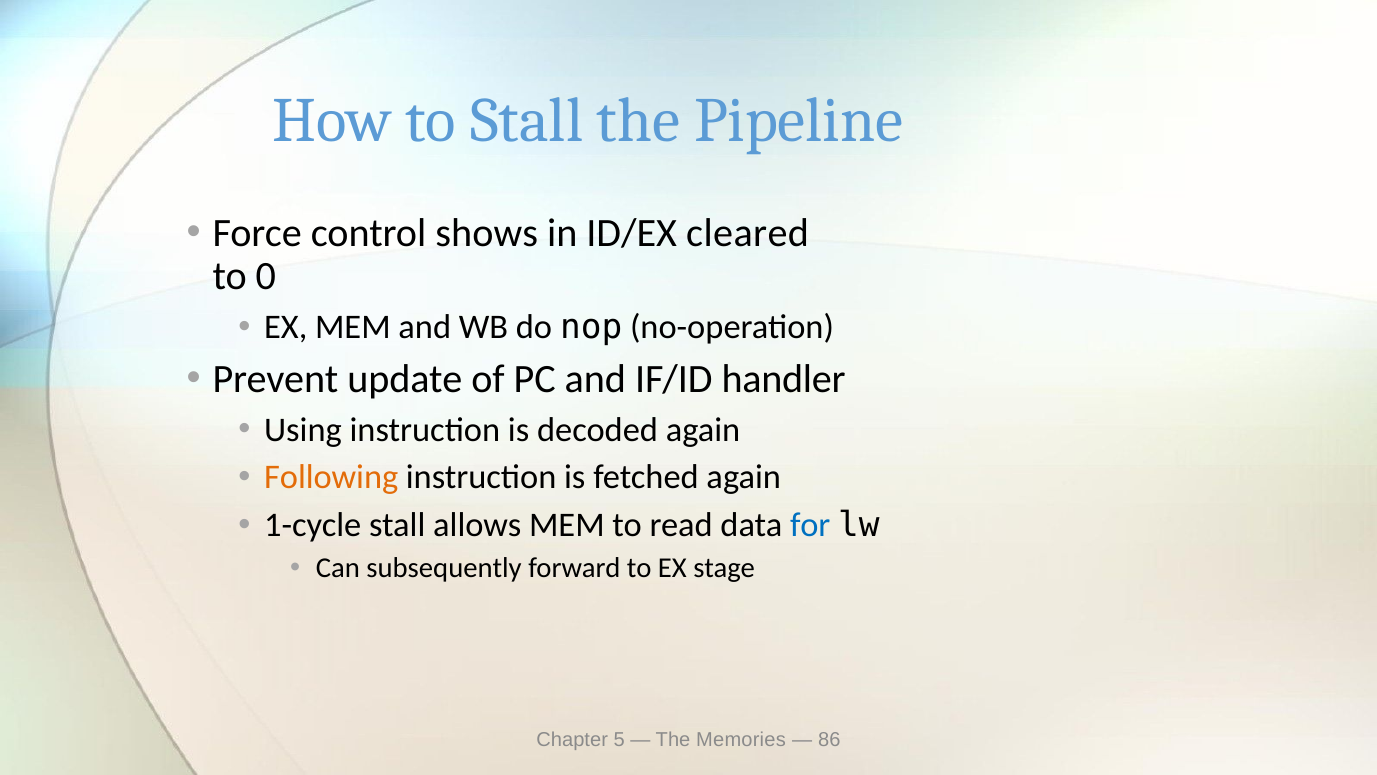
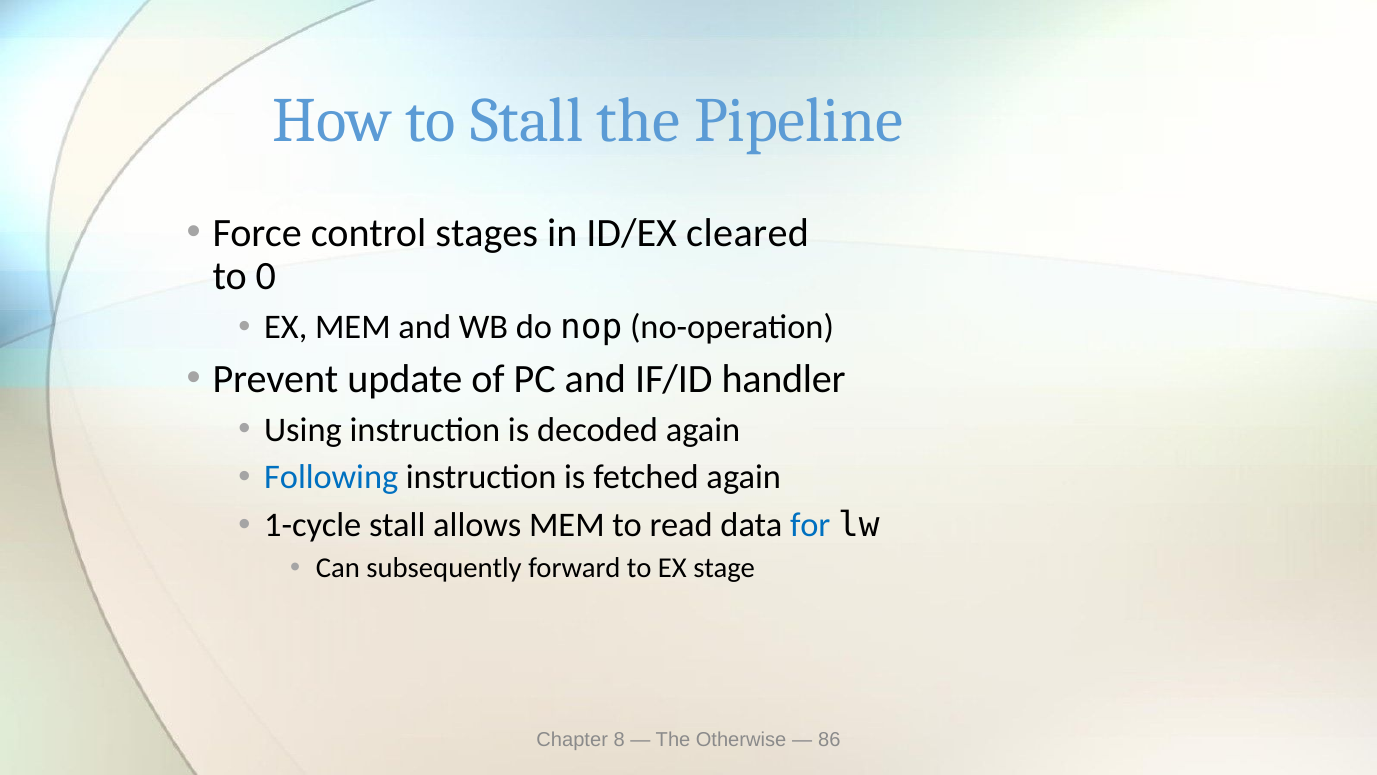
shows: shows -> stages
Following colour: orange -> blue
5: 5 -> 8
Memories: Memories -> Otherwise
